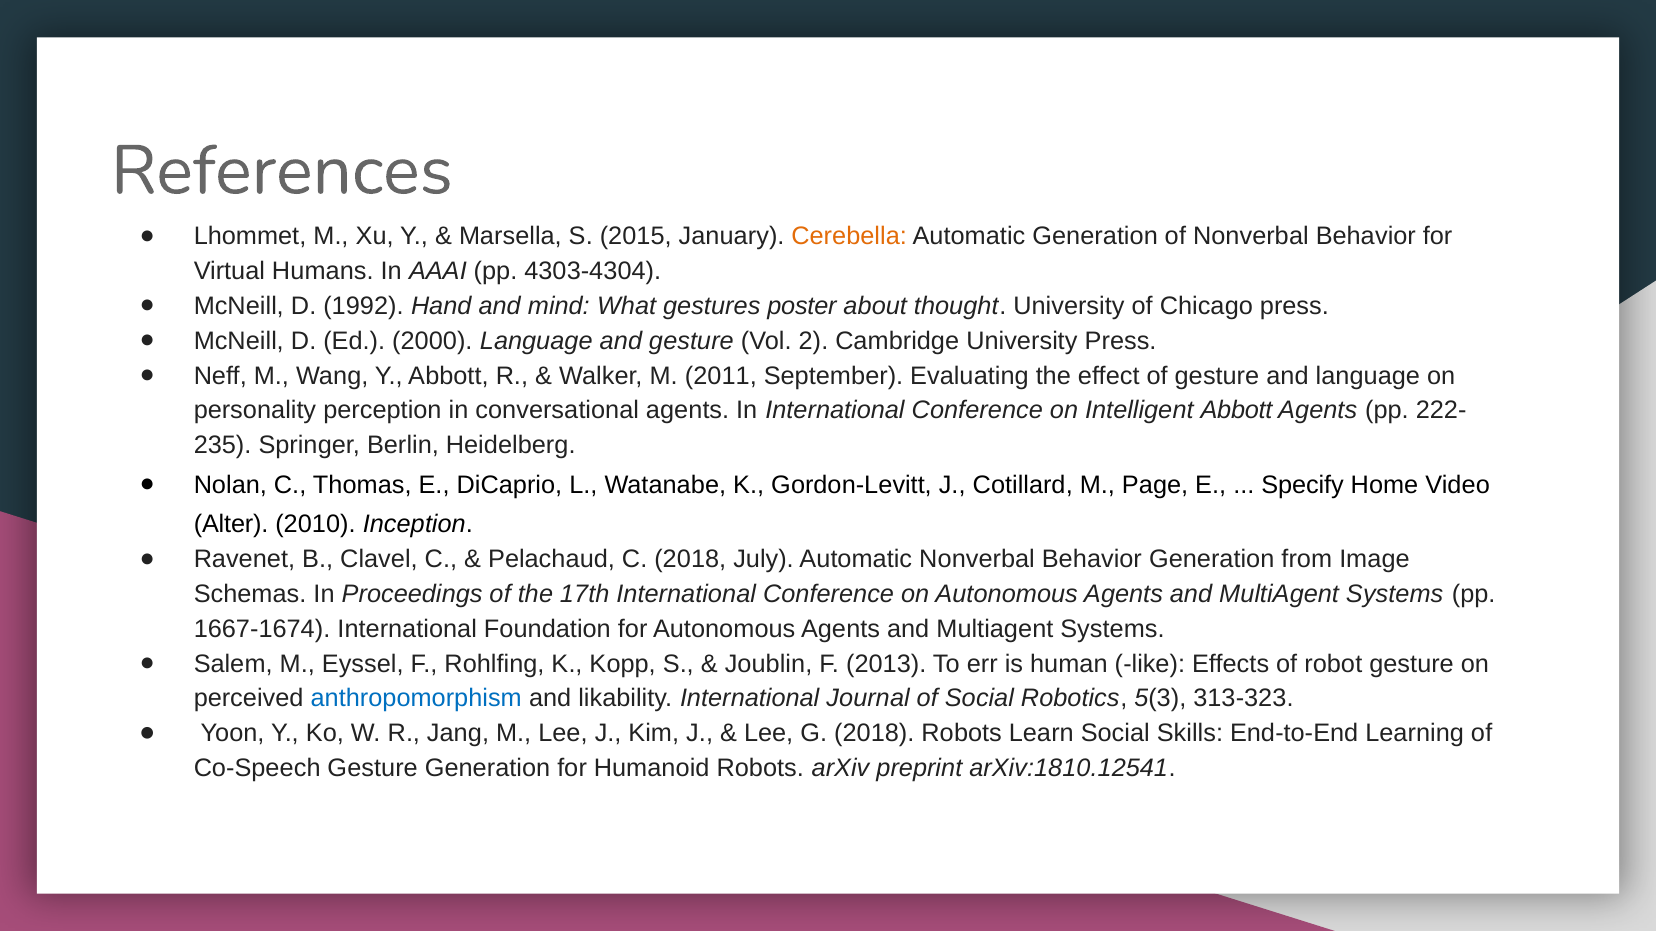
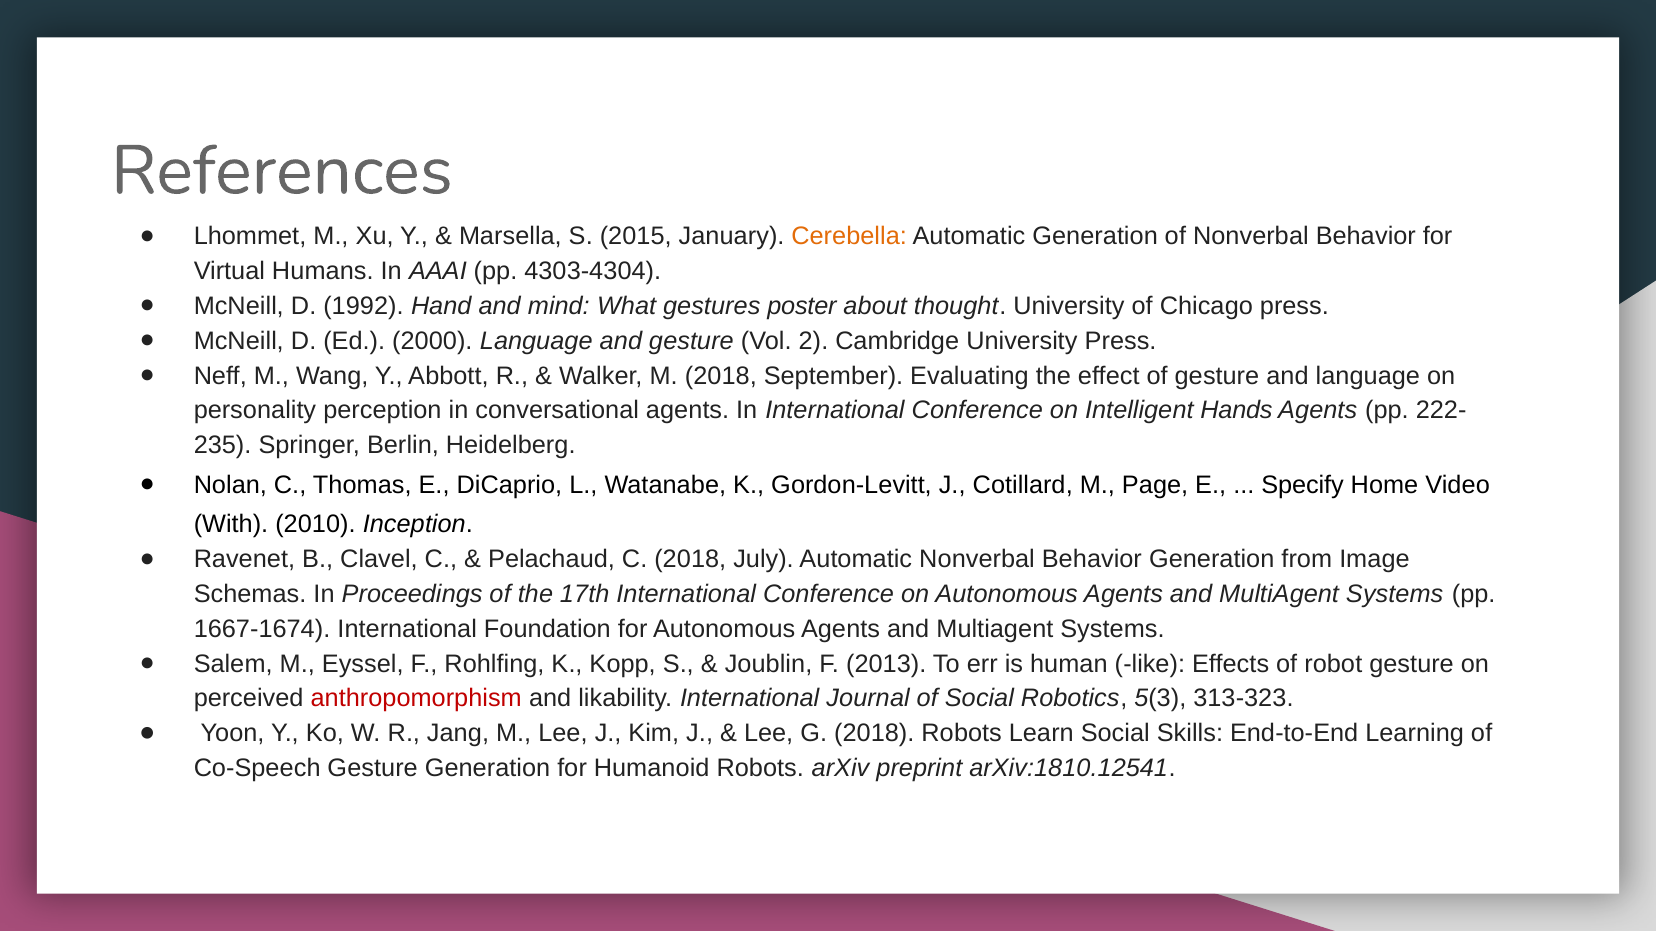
M 2011: 2011 -> 2018
Intelligent Abbott: Abbott -> Hands
Alter: Alter -> With
anthropomorphism colour: blue -> red
